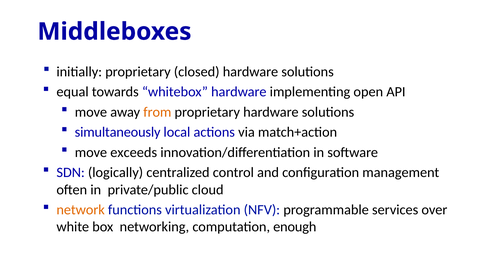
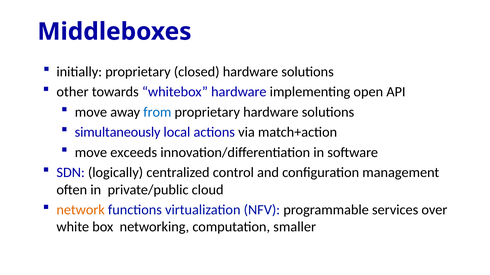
equal: equal -> other
from colour: orange -> blue
enough: enough -> smaller
